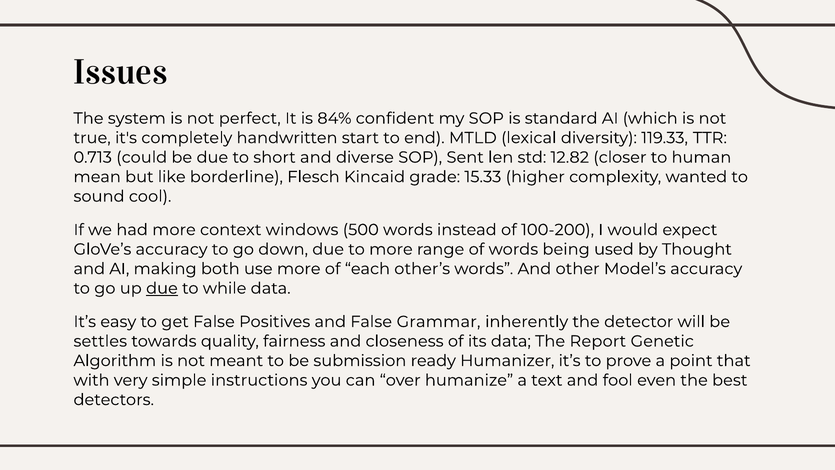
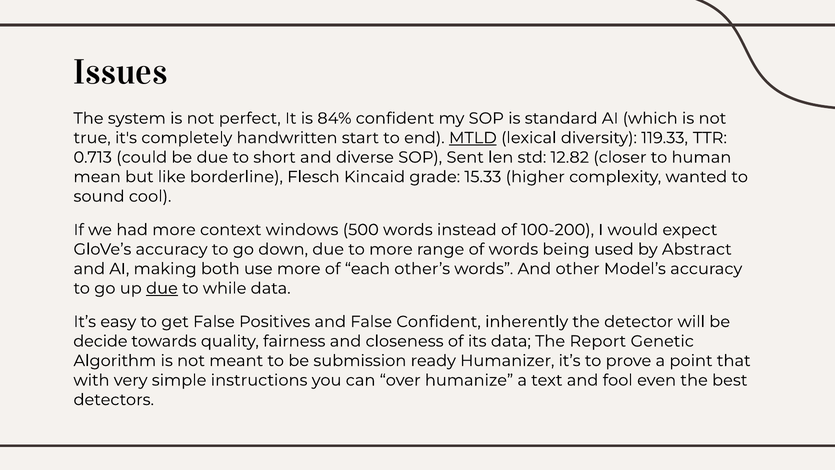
MTLD underline: none -> present
Thought: Thought -> Abstract
False Grammar: Grammar -> Confident
settles: settles -> decide
